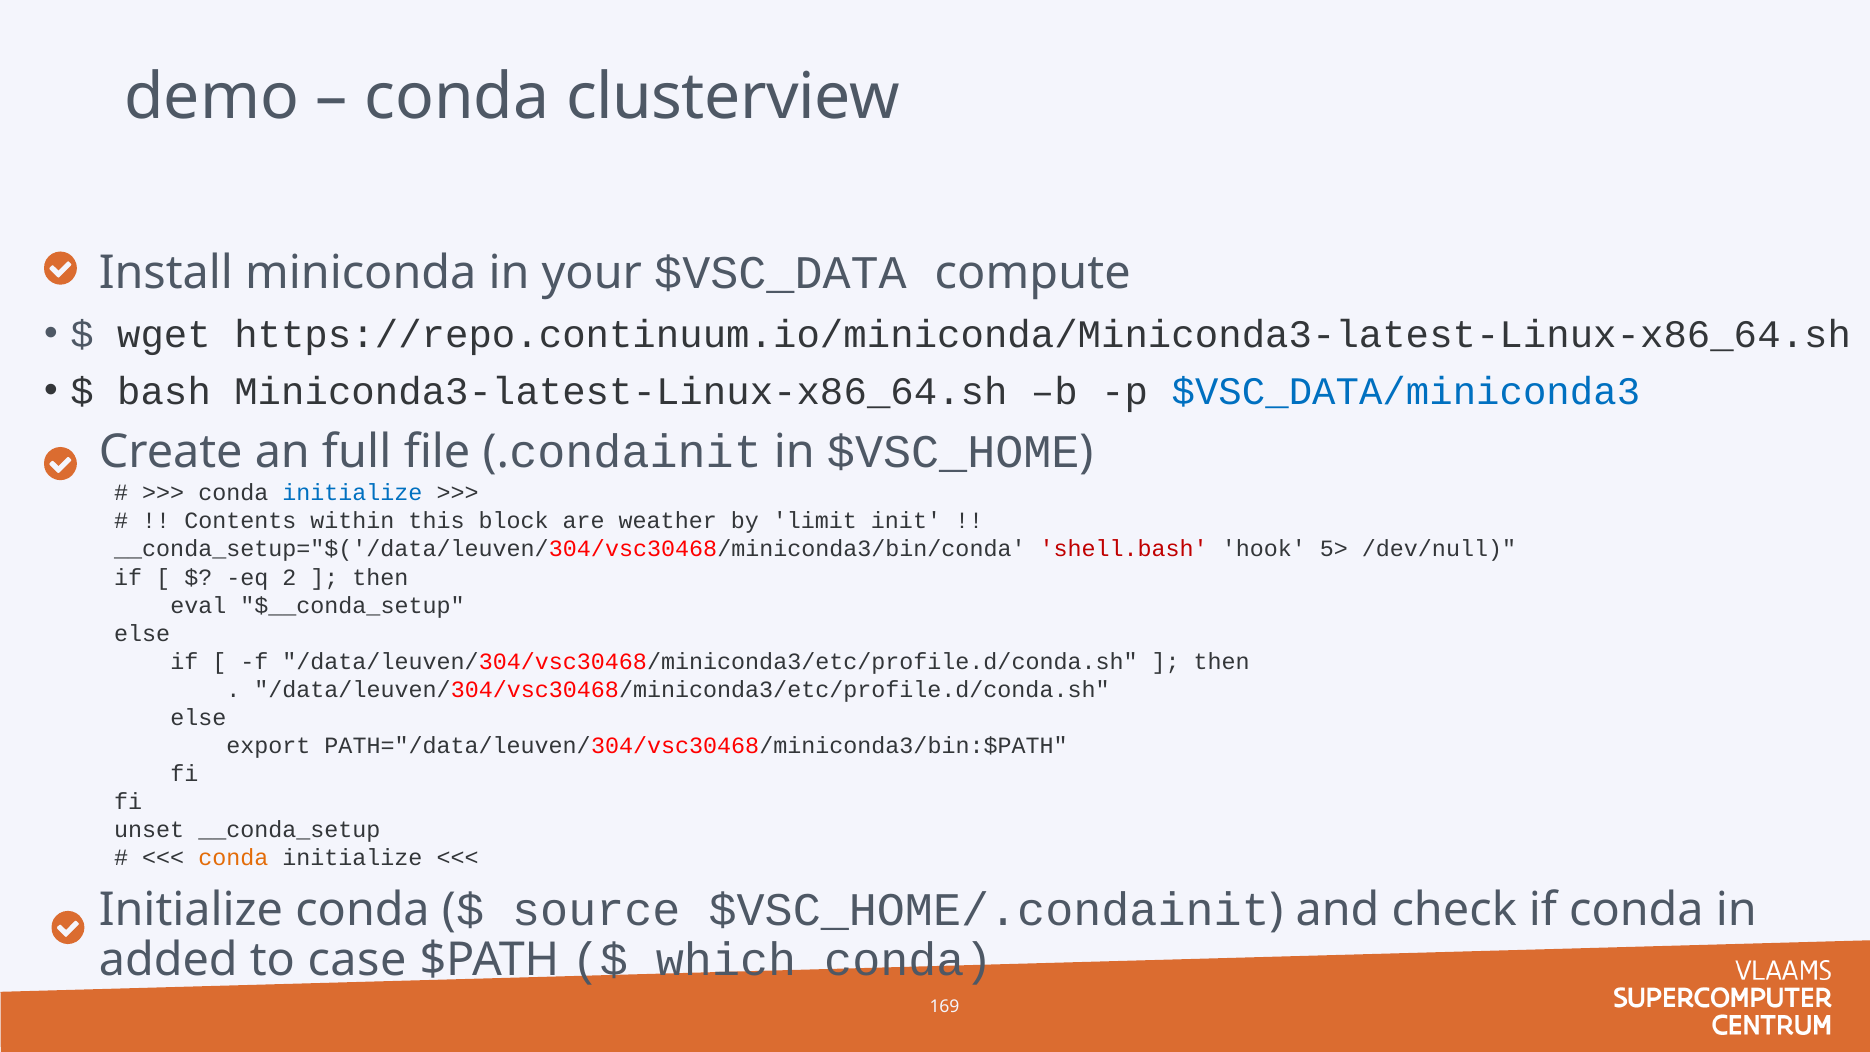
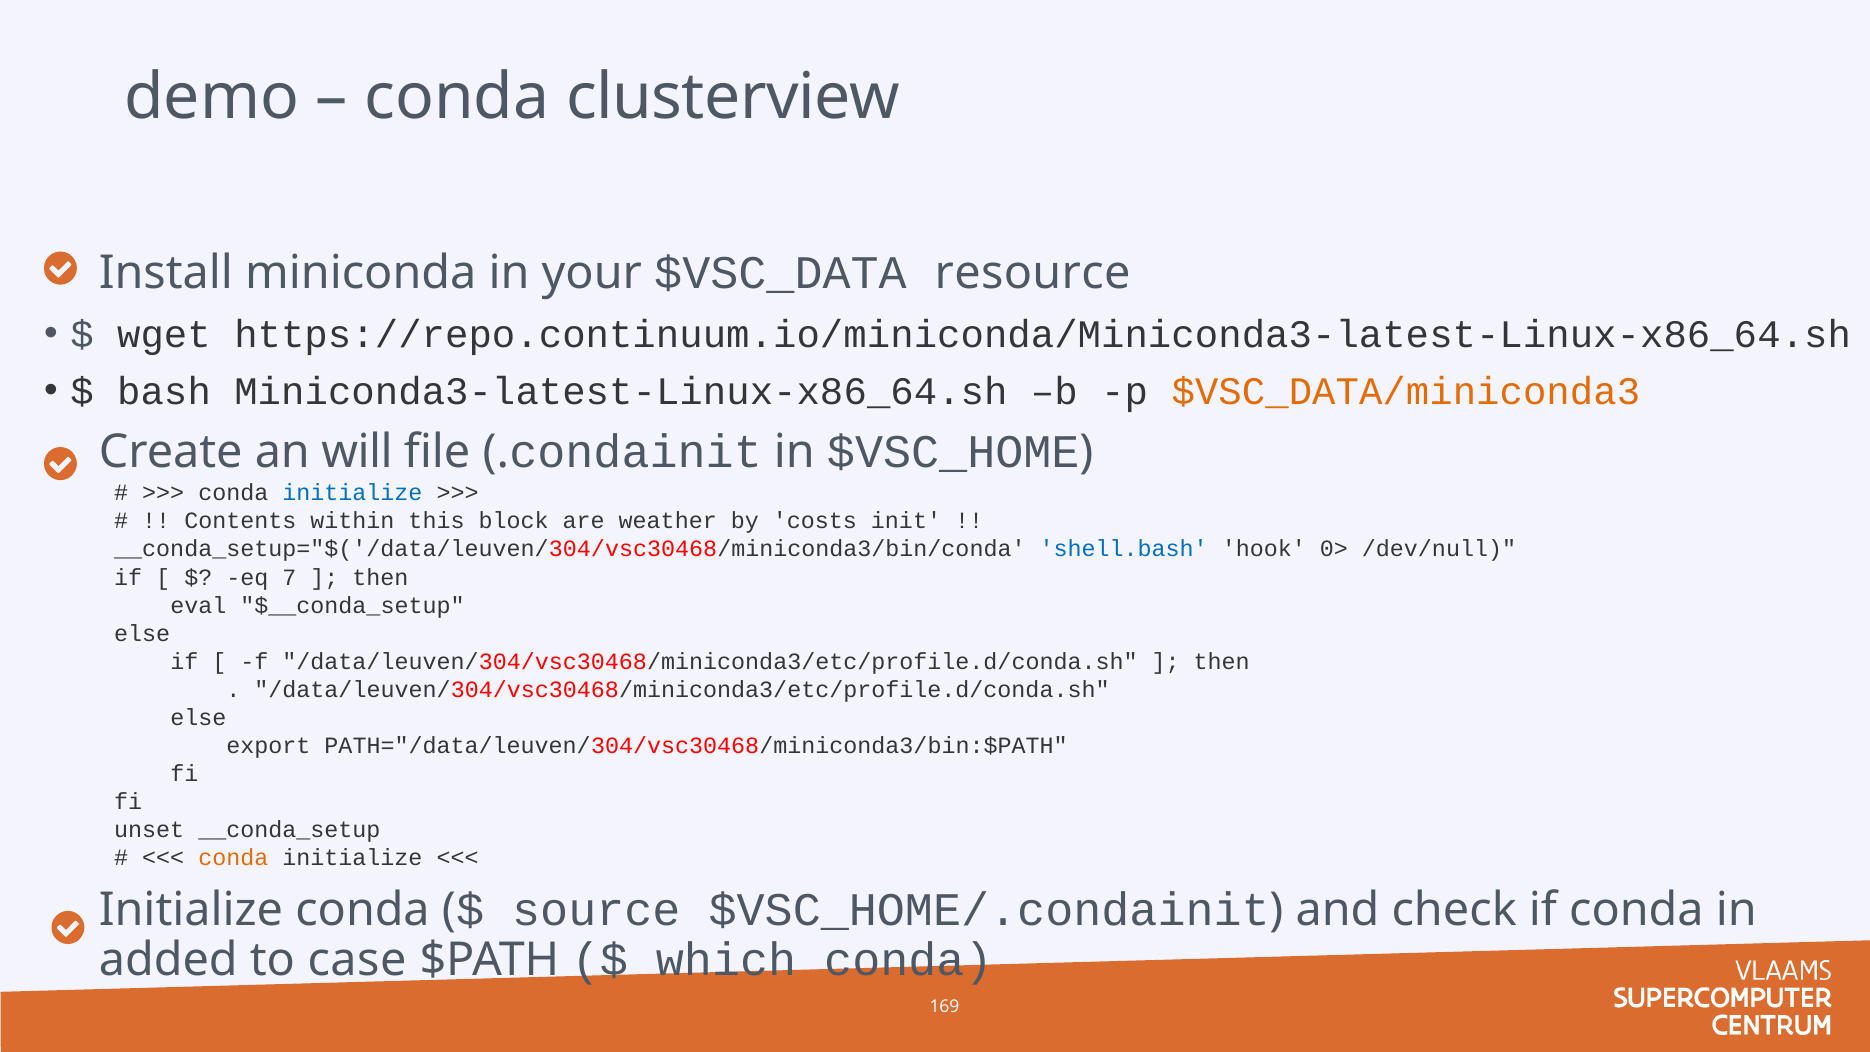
compute: compute -> resource
$VSC_DATA/miniconda3 colour: blue -> orange
full: full -> will
limit: limit -> costs
shell.bash colour: red -> blue
5>: 5> -> 0>
2: 2 -> 7
